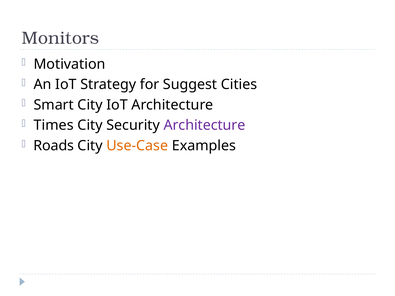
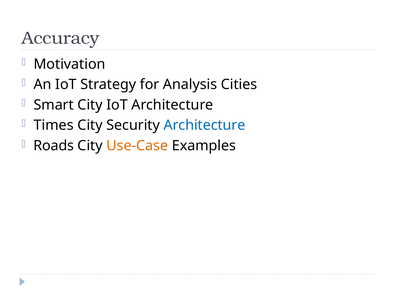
Monitors: Monitors -> Accuracy
Suggest: Suggest -> Analysis
Architecture at (204, 125) colour: purple -> blue
